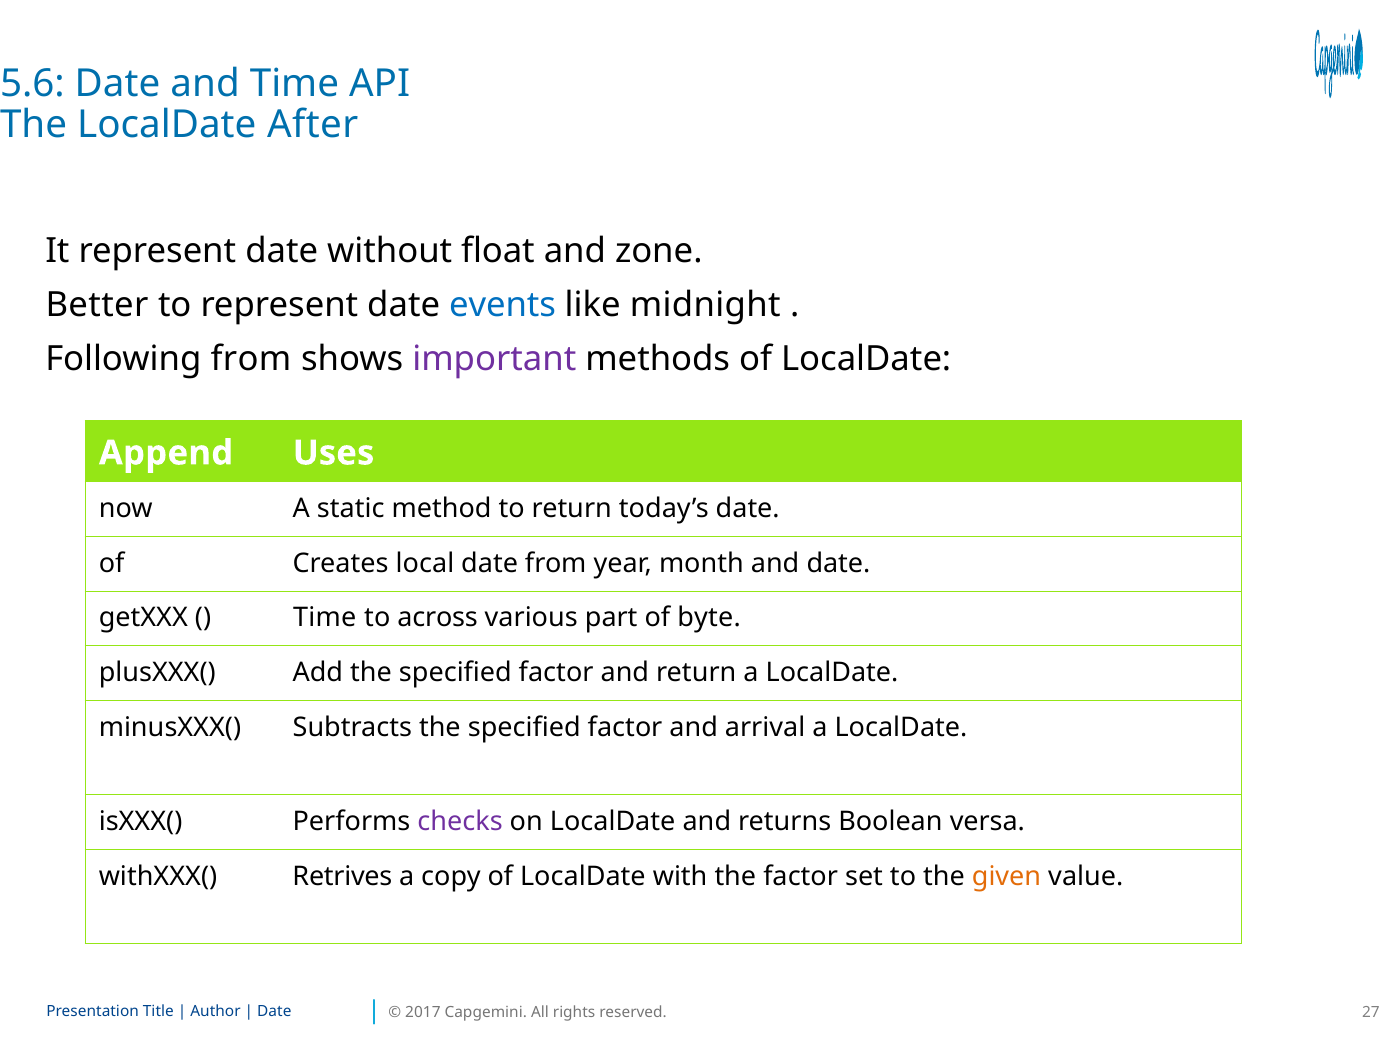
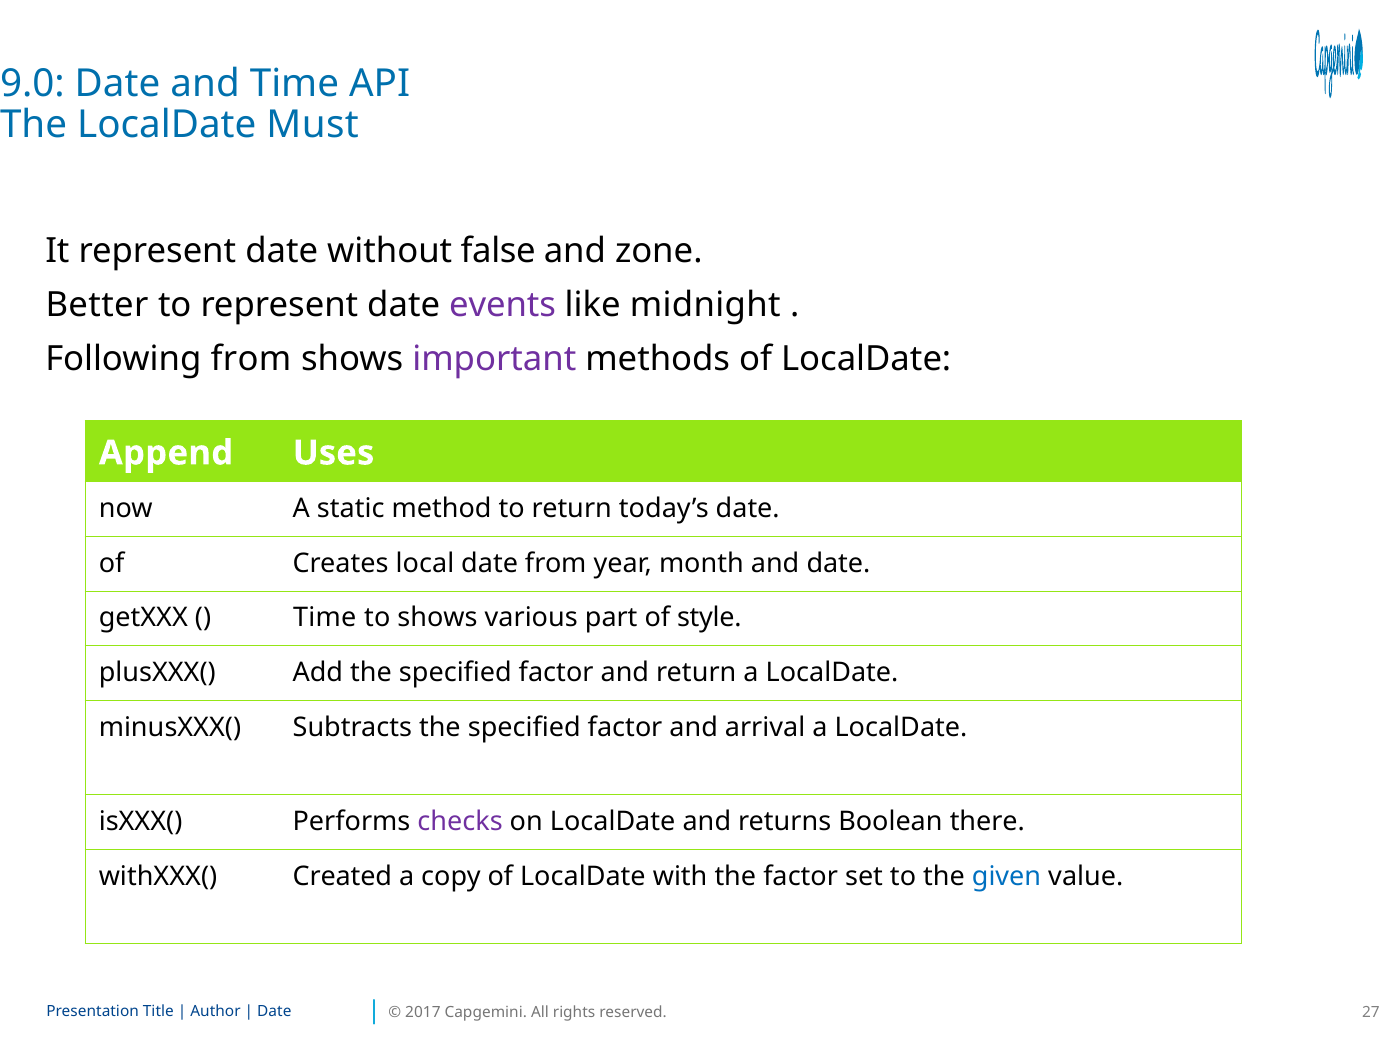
5.6: 5.6 -> 9.0
After: After -> Must
float: float -> false
events colour: blue -> purple
to across: across -> shows
byte: byte -> style
versa: versa -> there
Retrives: Retrives -> Created
given colour: orange -> blue
